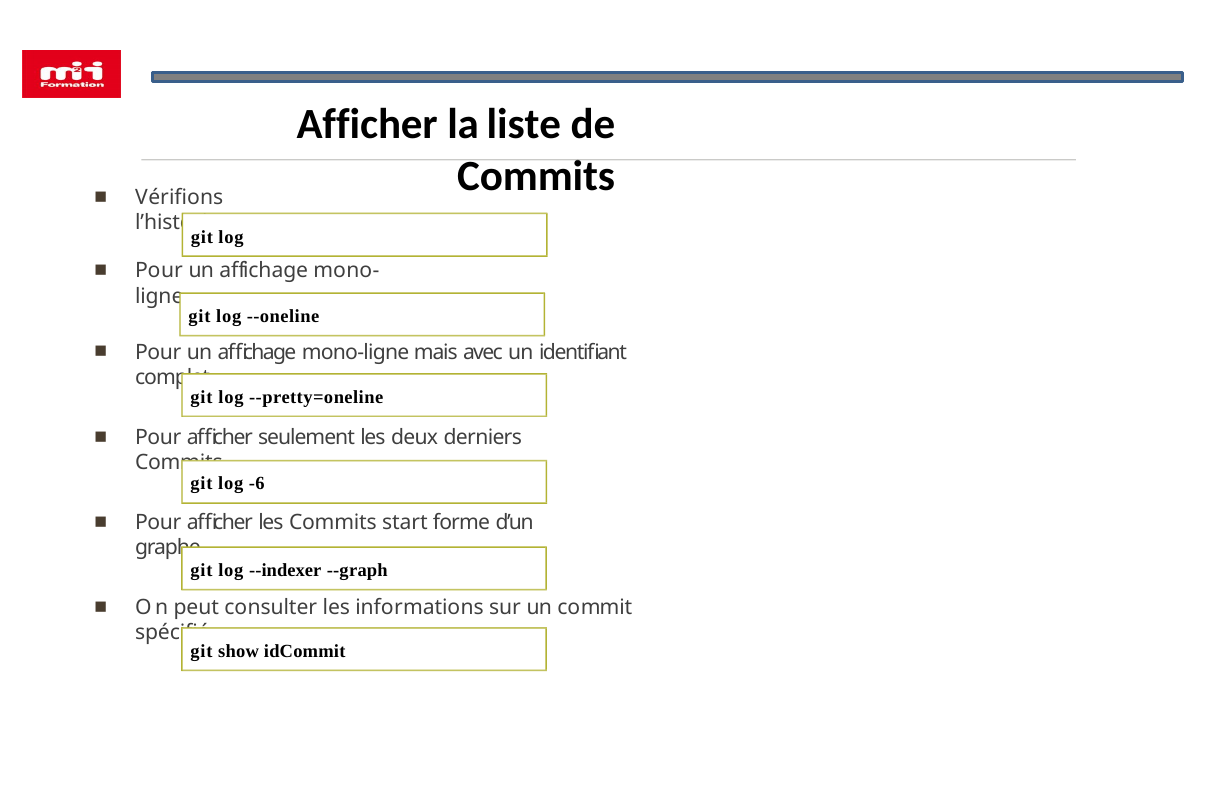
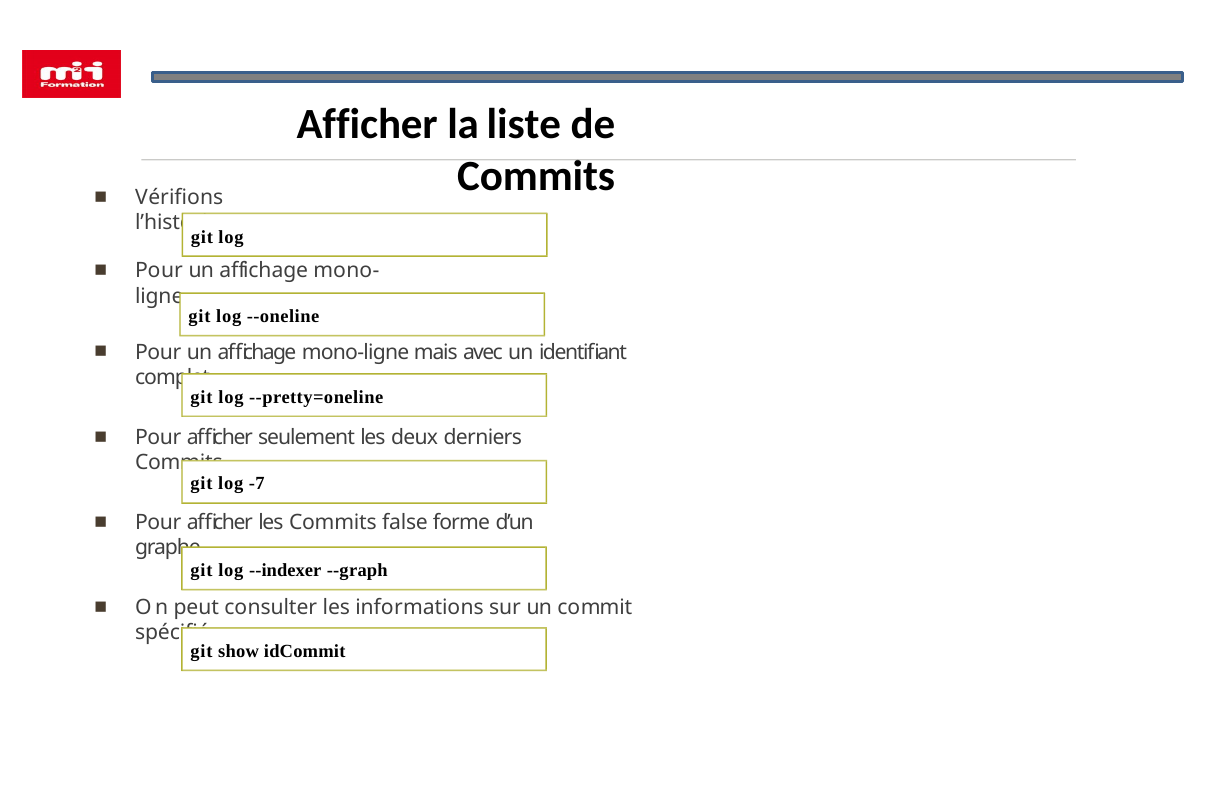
-6: -6 -> -7
start: start -> false
